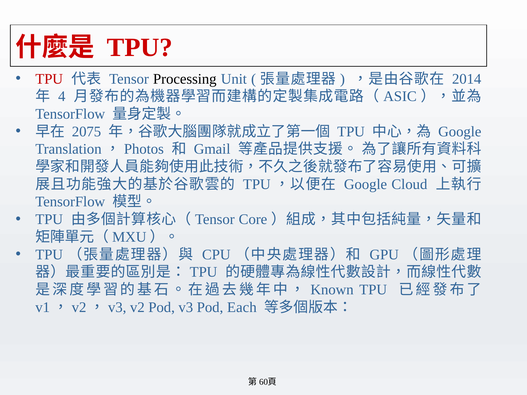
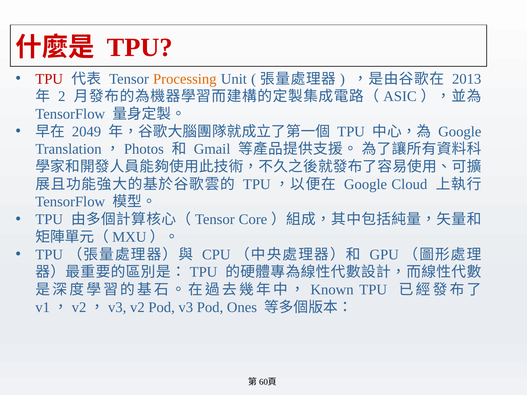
Processing colour: black -> orange
2014: 2014 -> 2013
4: 4 -> 2
2075: 2075 -> 2049
Each: Each -> Ones
